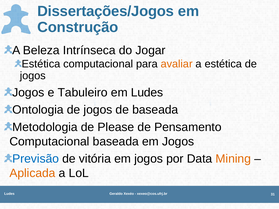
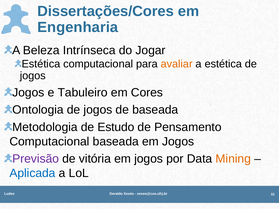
Dissertações/Jogos: Dissertações/Jogos -> Dissertações/Cores
Construção: Construção -> Engenharia
em Ludes: Ludes -> Cores
Please: Please -> Estudo
Previsão colour: blue -> purple
Aplicada colour: orange -> blue
